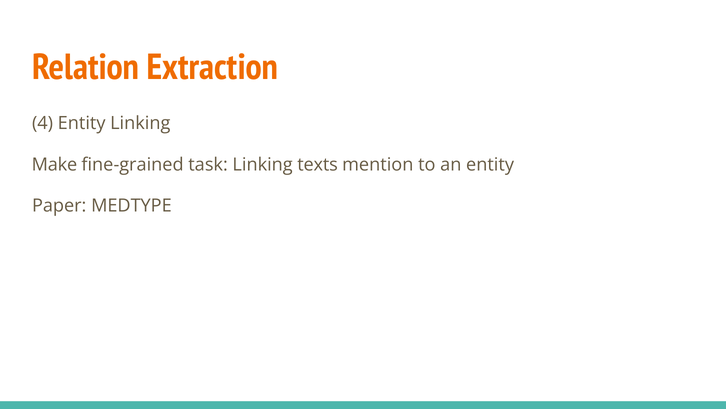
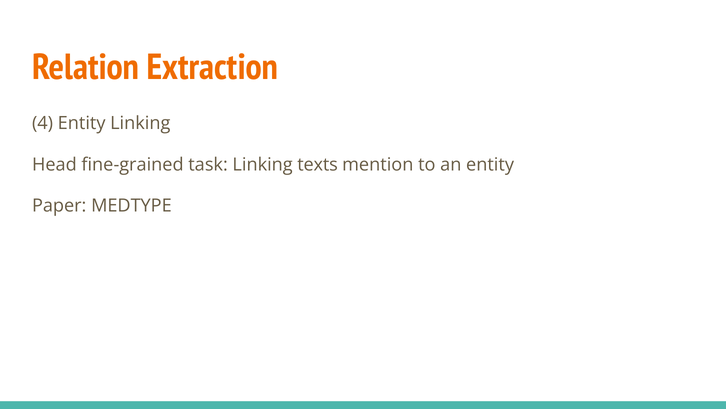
Make: Make -> Head
